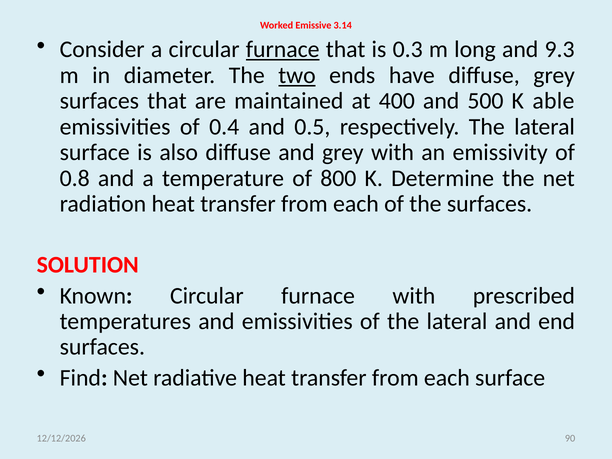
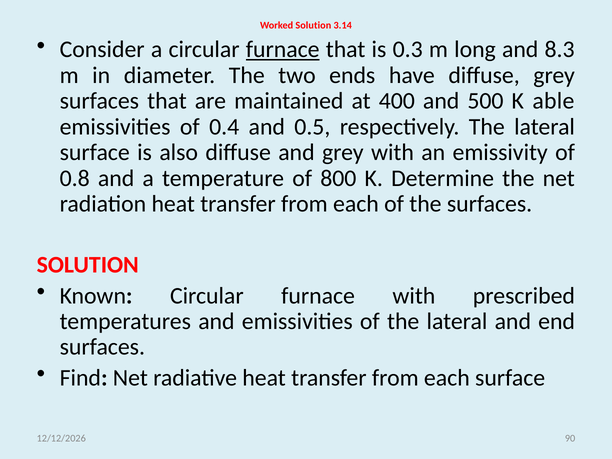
Worked Emissive: Emissive -> Solution
9.3: 9.3 -> 8.3
two underline: present -> none
